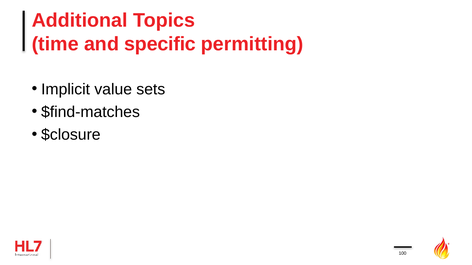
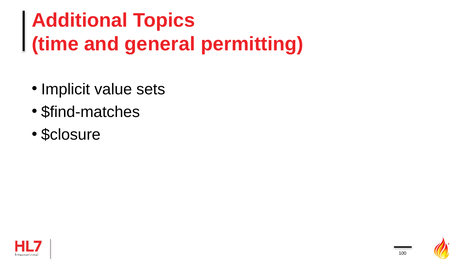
specific: specific -> general
